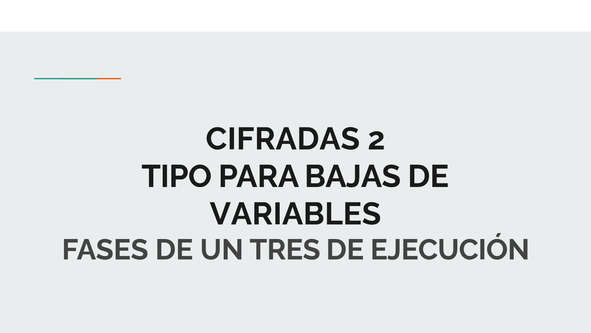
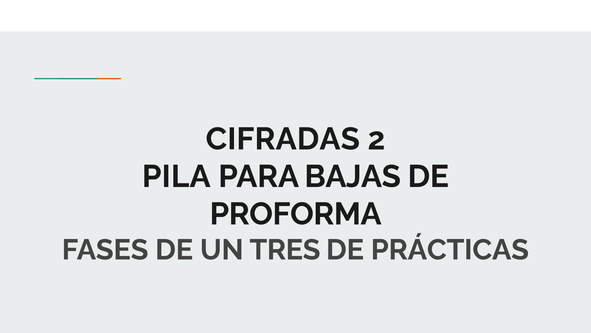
TIPO: TIPO -> PILA
VARIABLES: VARIABLES -> PROFORMA
EJECUCIÓN: EJECUCIÓN -> PRÁCTICAS
